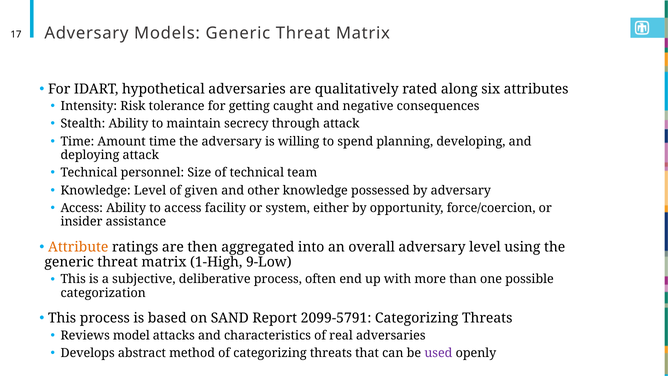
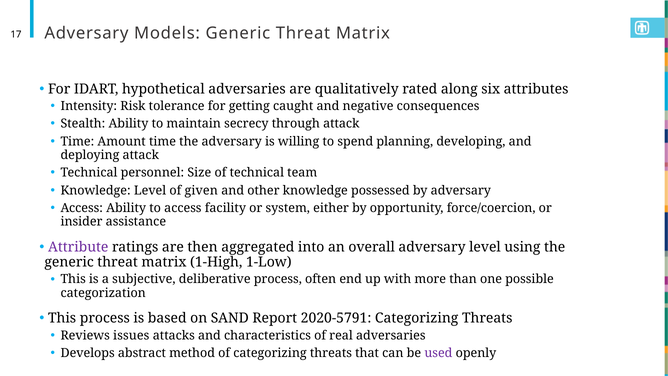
Attribute colour: orange -> purple
9-Low: 9-Low -> 1-Low
2099-5791: 2099-5791 -> 2020-5791
model: model -> issues
